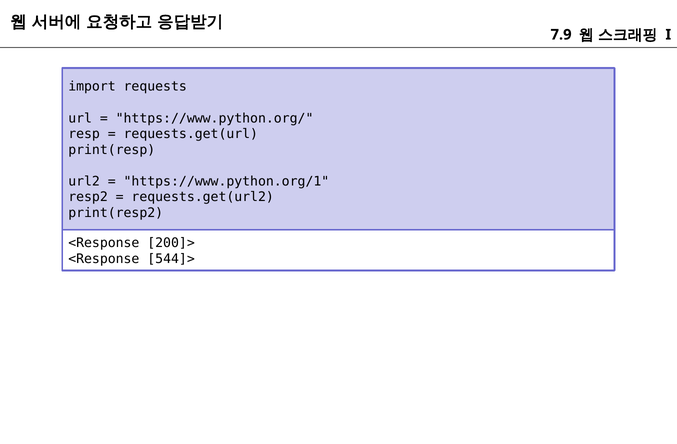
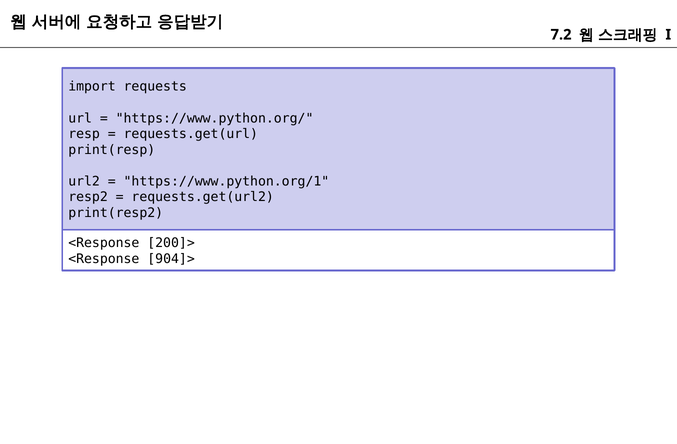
7.9: 7.9 -> 7.2
544]>: 544]> -> 904]>
